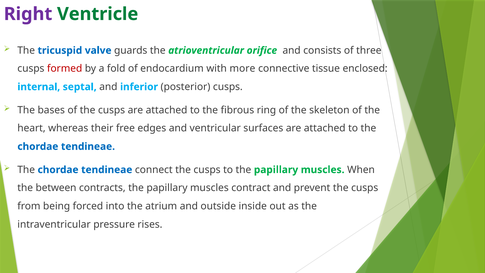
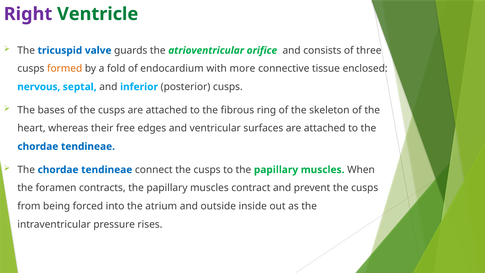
formed colour: red -> orange
internal: internal -> nervous
between: between -> foramen
